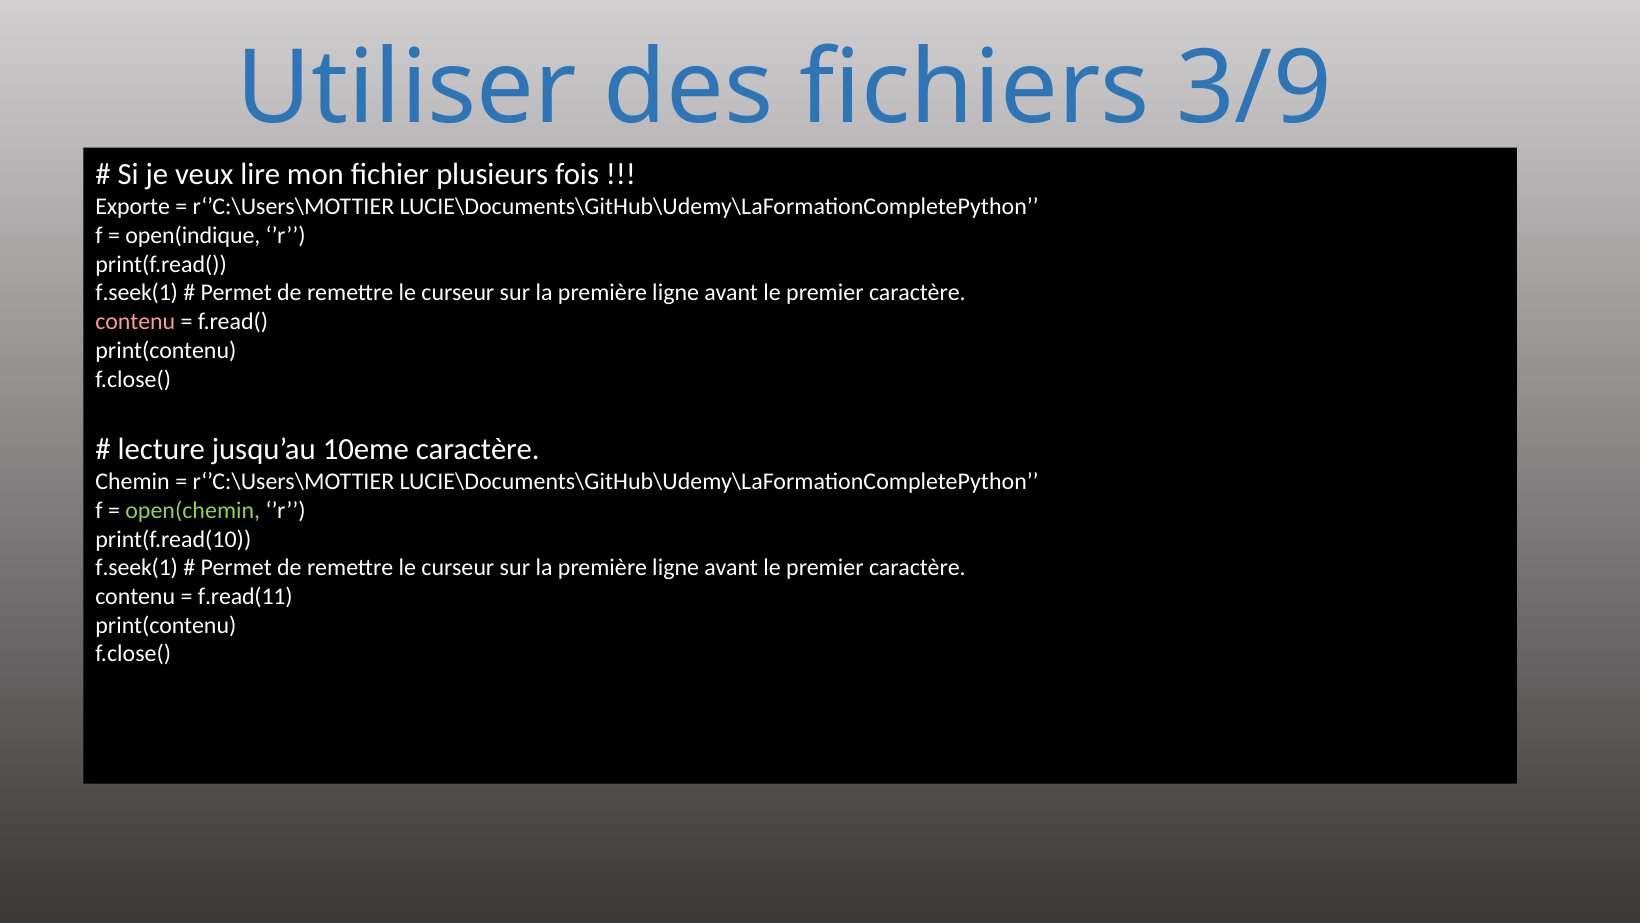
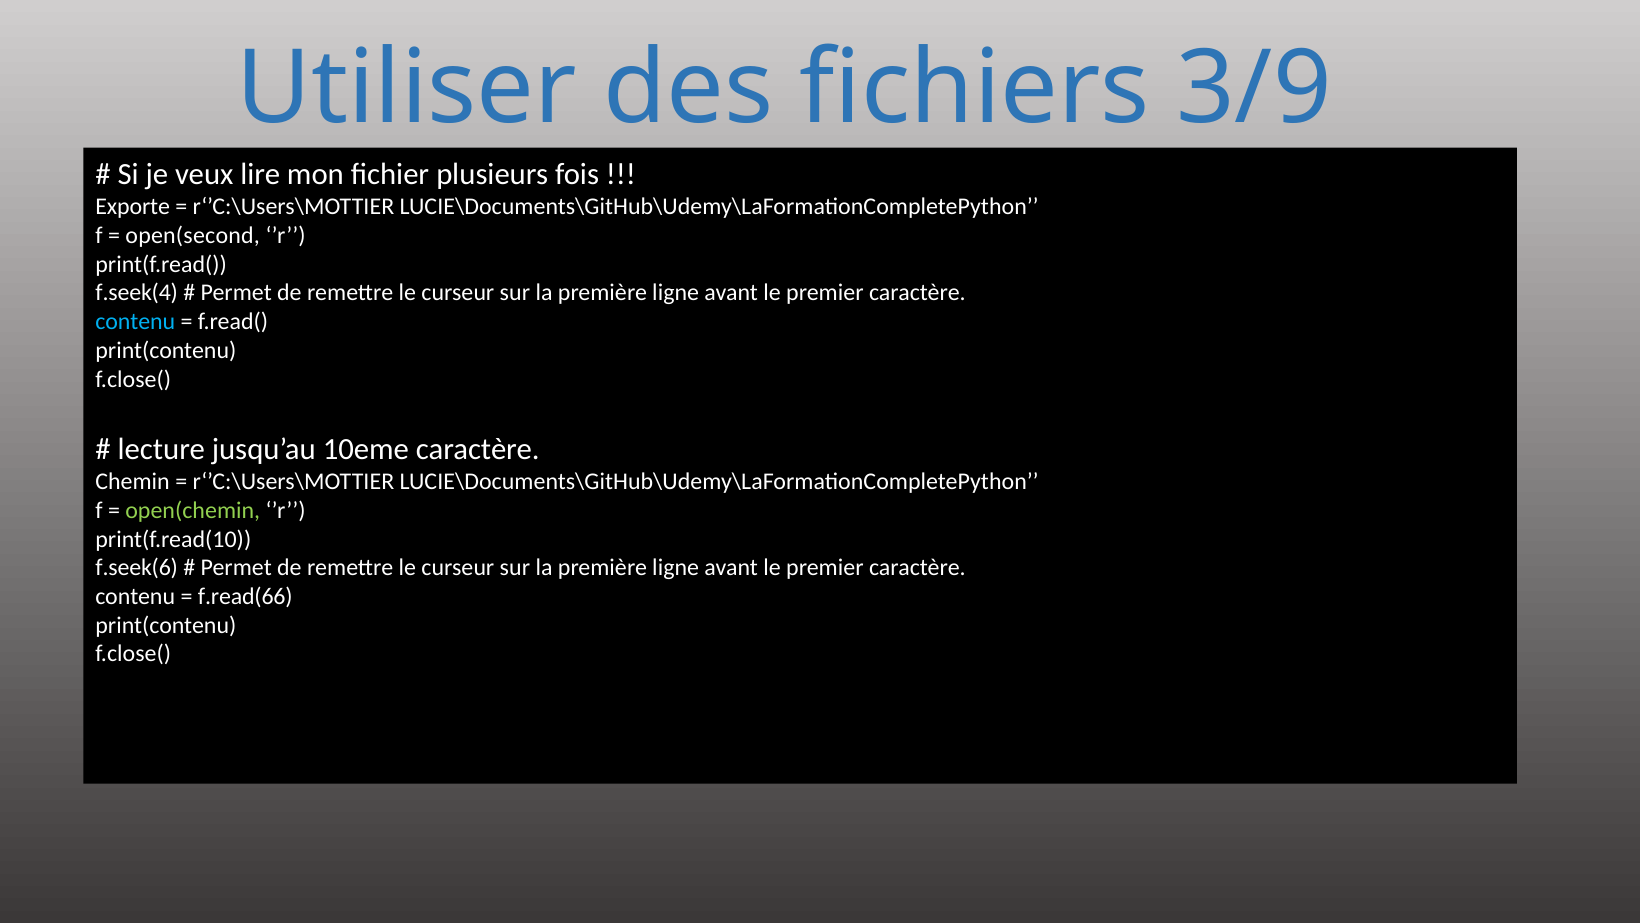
open(indique: open(indique -> open(second
f.seek(1 at (137, 293): f.seek(1 -> f.seek(4
contenu at (135, 321) colour: pink -> light blue
f.seek(1 at (137, 568): f.seek(1 -> f.seek(6
f.read(11: f.read(11 -> f.read(66
